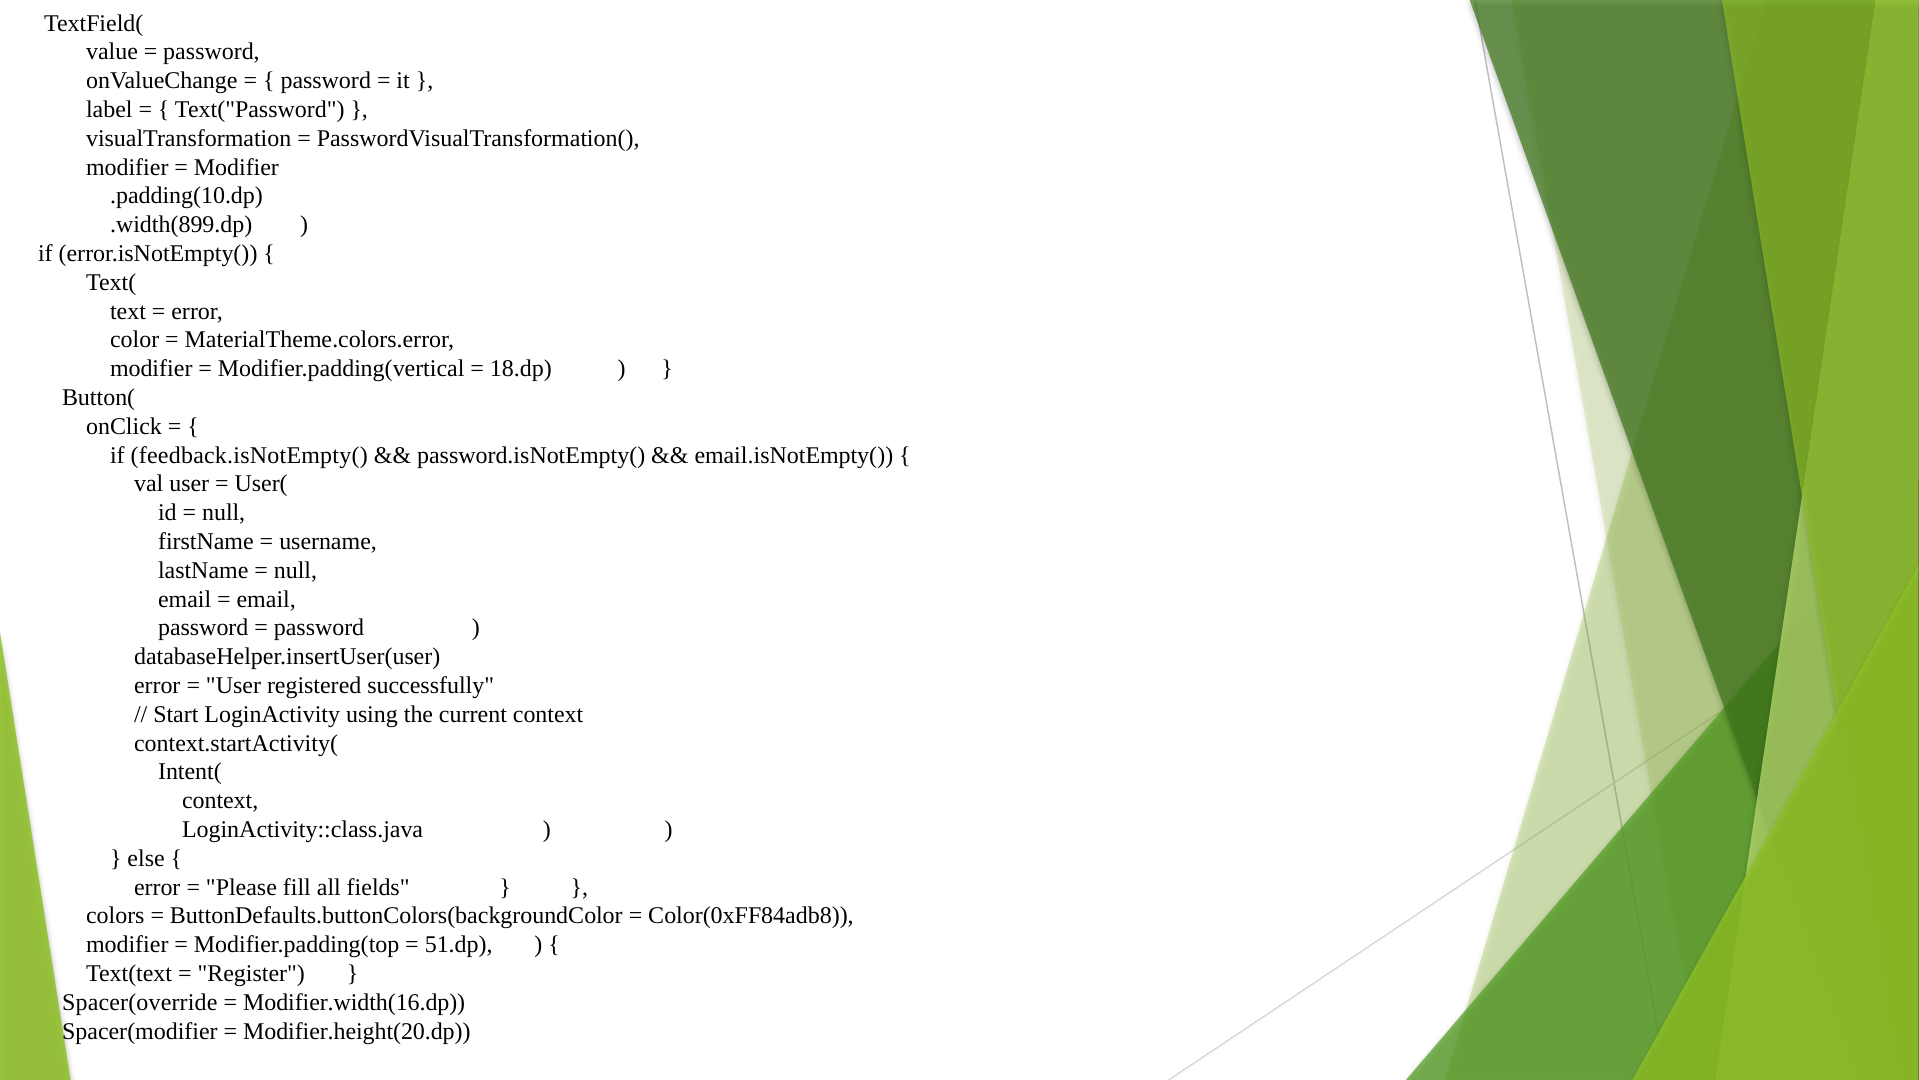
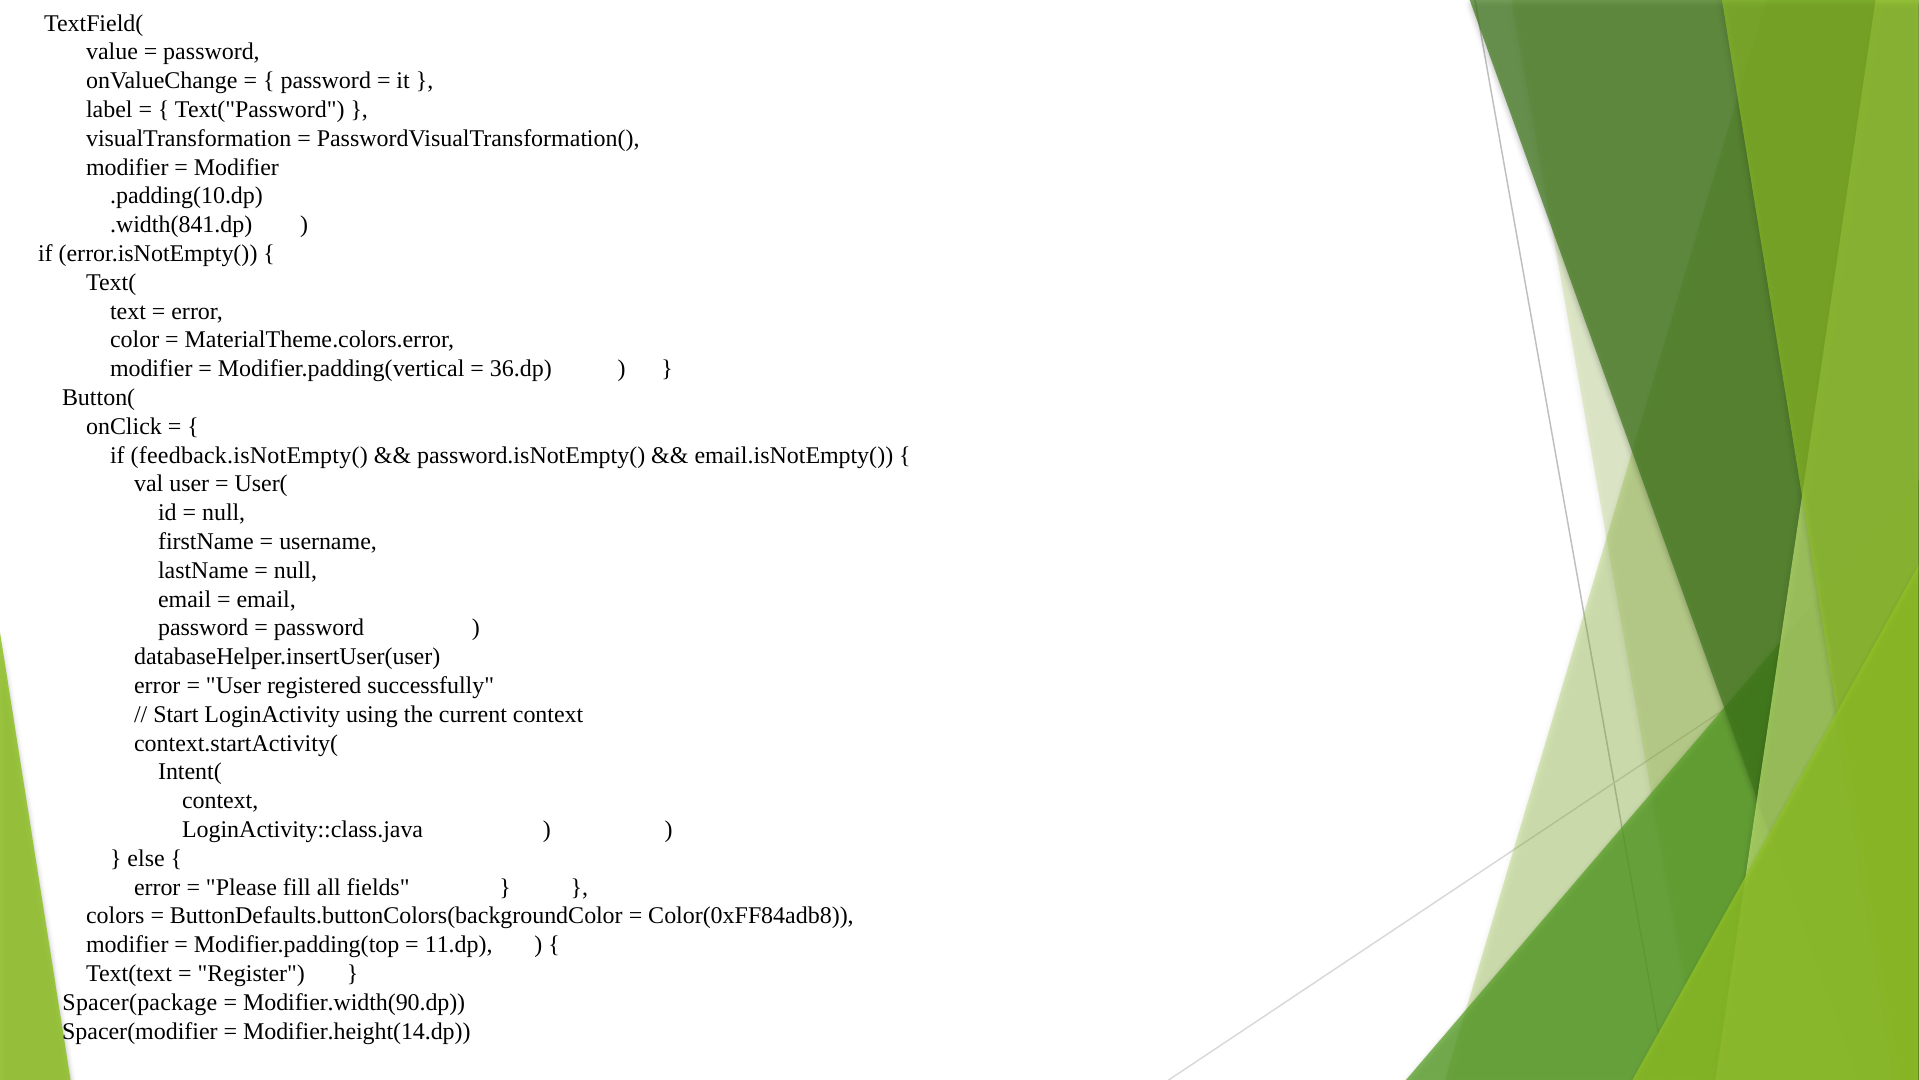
.width(899.dp: .width(899.dp -> .width(841.dp
18.dp: 18.dp -> 36.dp
51.dp: 51.dp -> 11.dp
Spacer(override: Spacer(override -> Spacer(package
Modifier.width(16.dp: Modifier.width(16.dp -> Modifier.width(90.dp
Modifier.height(20.dp: Modifier.height(20.dp -> Modifier.height(14.dp
